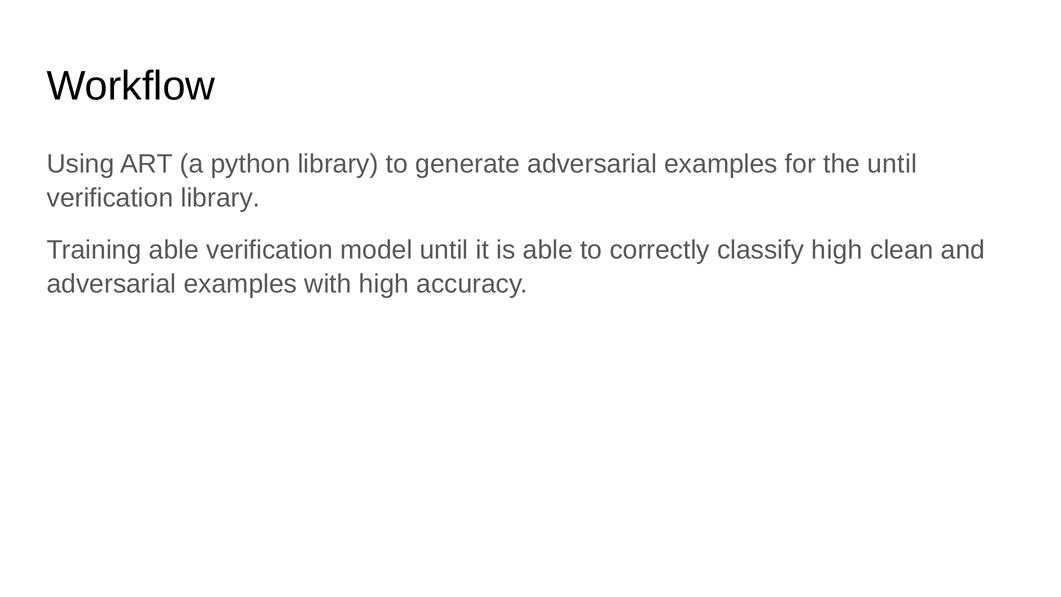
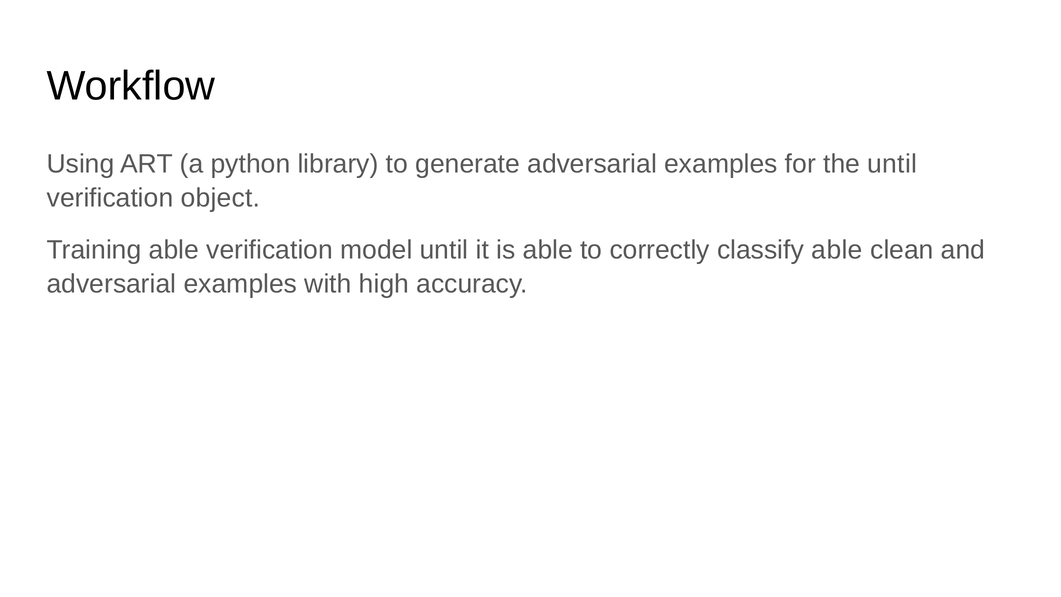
verification library: library -> object
classify high: high -> able
